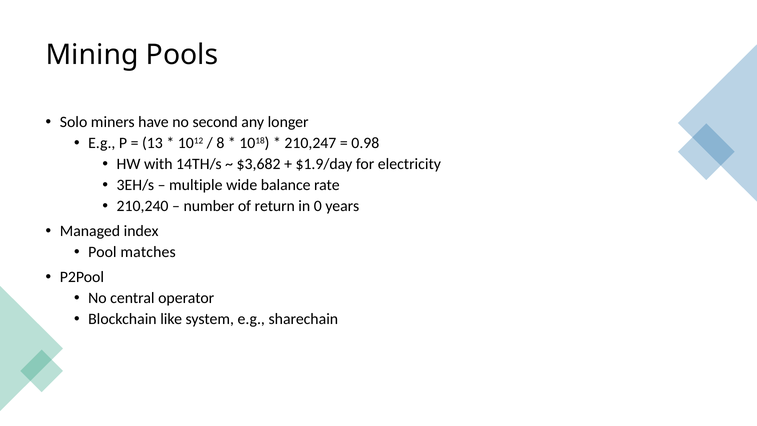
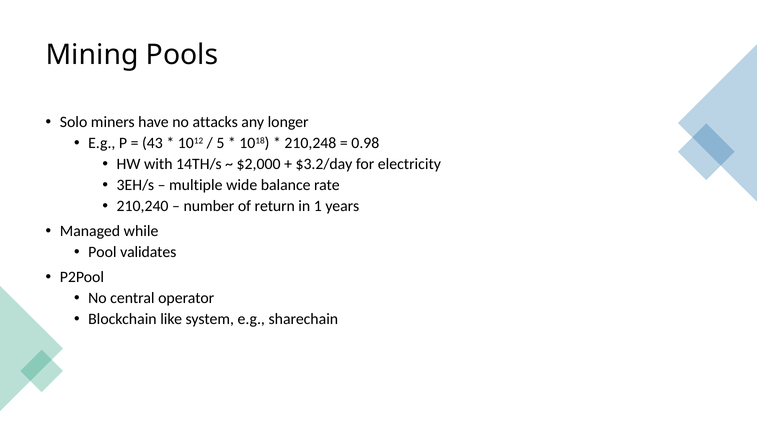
second: second -> attacks
13: 13 -> 43
8: 8 -> 5
210,247: 210,247 -> 210,248
$3,682: $3,682 -> $2,000
$1.9/day: $1.9/day -> $3.2/day
0: 0 -> 1
index: index -> while
matches: matches -> validates
